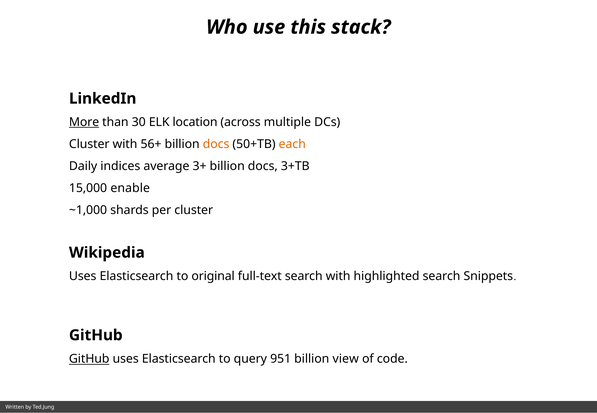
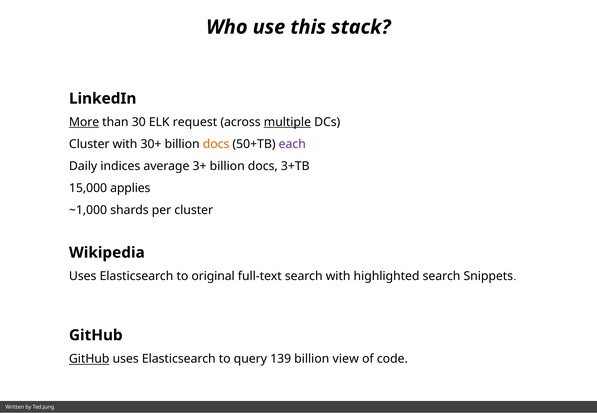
location: location -> request
multiple underline: none -> present
56+: 56+ -> 30+
each colour: orange -> purple
enable: enable -> applies
951: 951 -> 139
